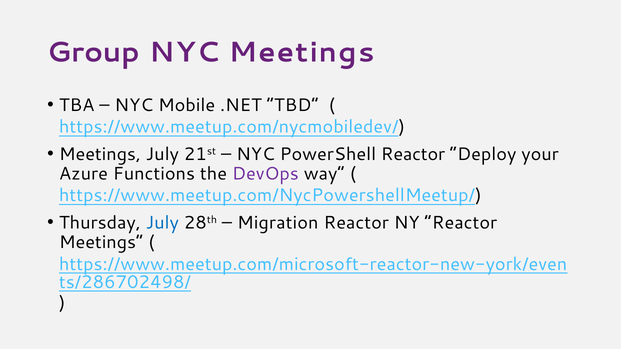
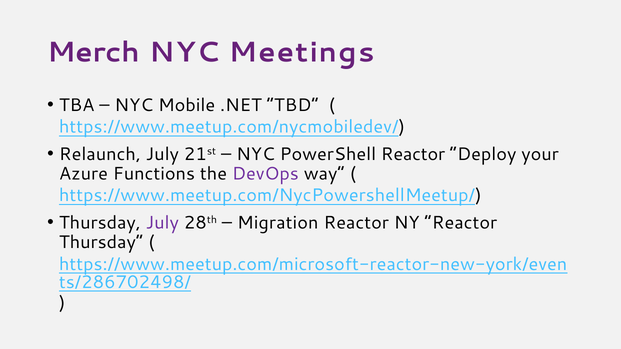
Group: Group -> Merch
Meetings at (100, 154): Meetings -> Relaunch
July at (162, 223) colour: blue -> purple
Meetings at (101, 242): Meetings -> Thursday
